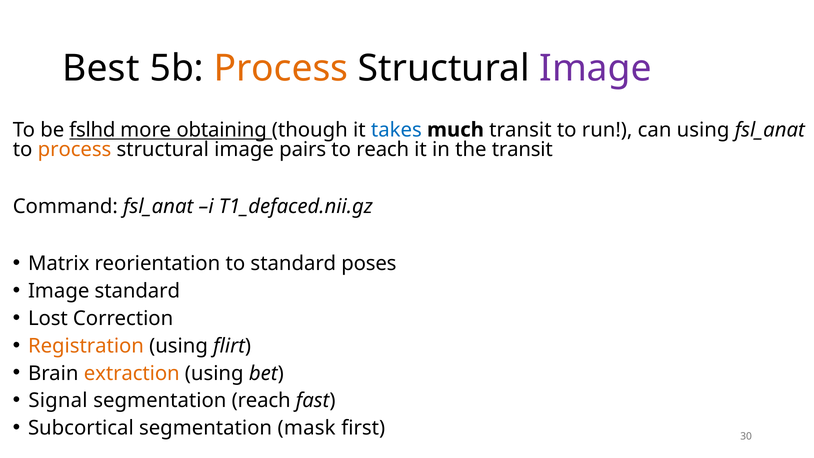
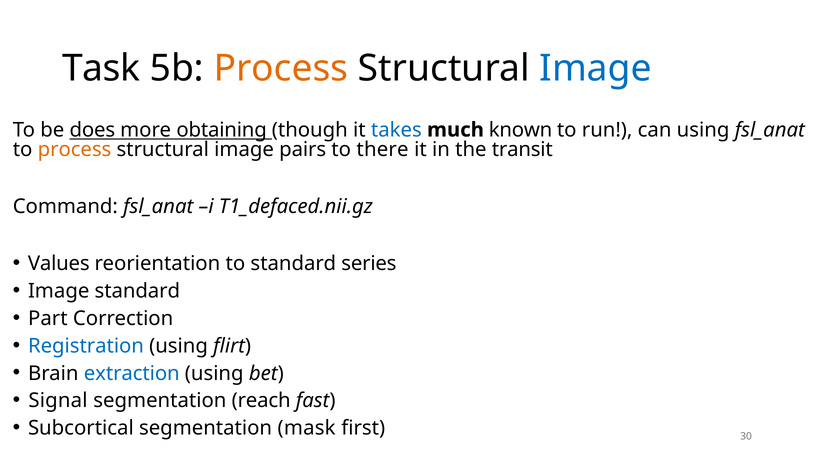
Best: Best -> Task
Image at (596, 68) colour: purple -> blue
fslhd: fslhd -> does
much transit: transit -> known
to reach: reach -> there
Matrix: Matrix -> Values
poses: poses -> series
Lost: Lost -> Part
Registration colour: orange -> blue
extraction colour: orange -> blue
